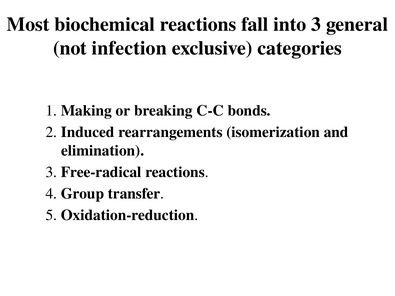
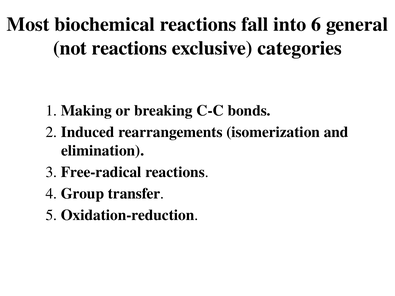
into 3: 3 -> 6
not infection: infection -> reactions
